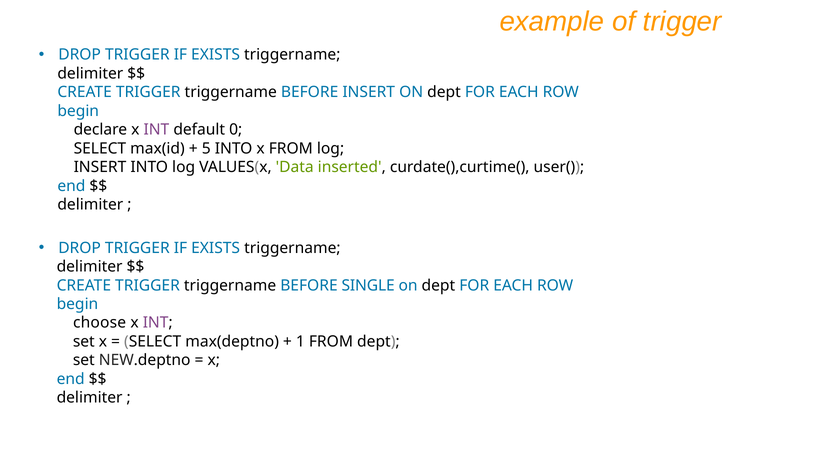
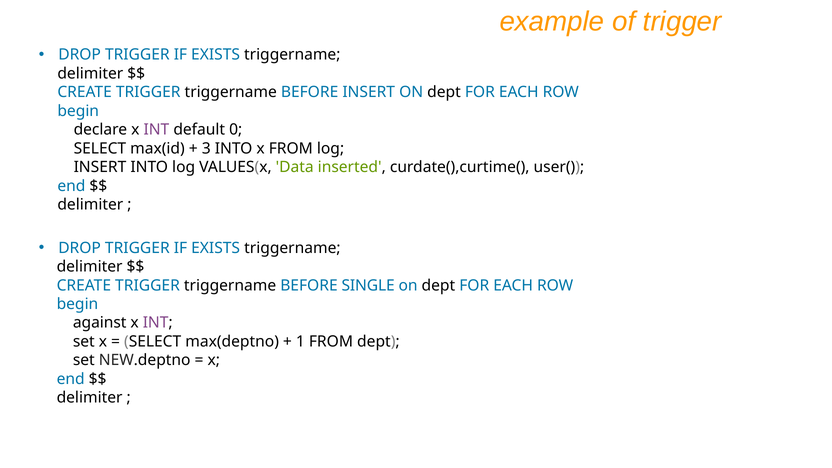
5: 5 -> 3
choose: choose -> against
